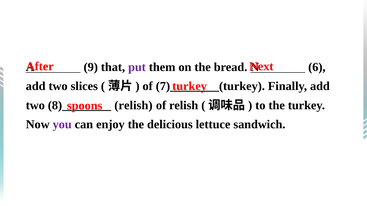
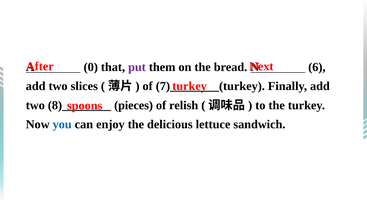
9: 9 -> 0
relish at (133, 105): relish -> pieces
you colour: purple -> blue
